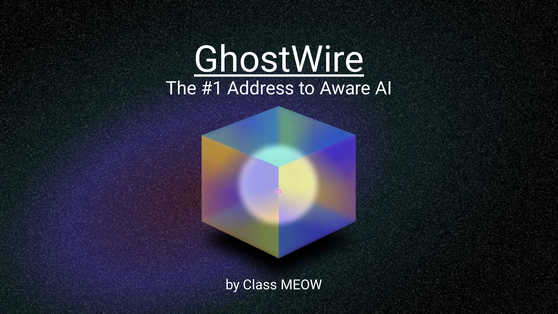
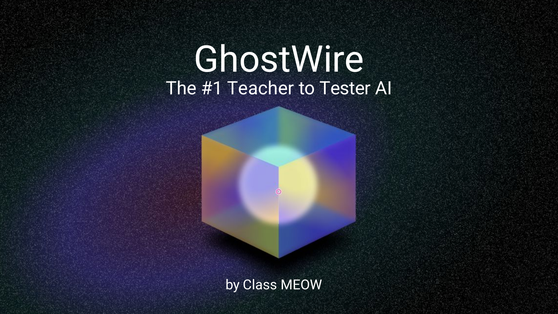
GhostWire underline: present -> none
Address: Address -> Teacher
Aware: Aware -> Tester
